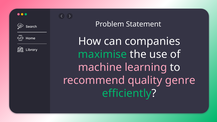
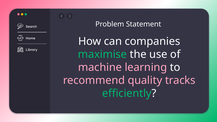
genre: genre -> tracks
